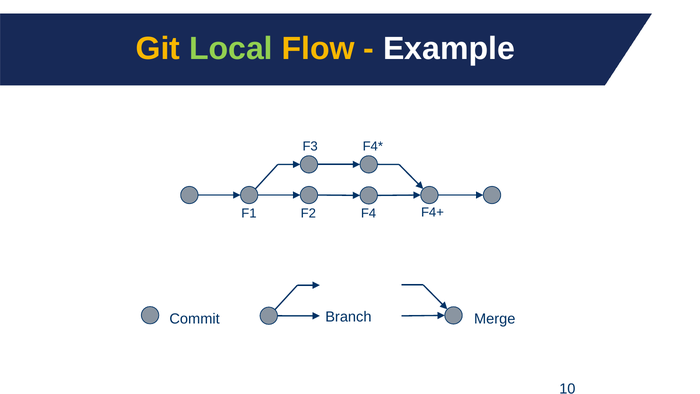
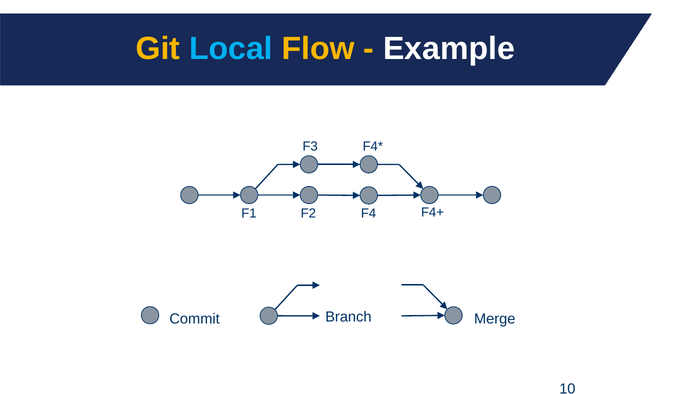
Local colour: light green -> light blue
